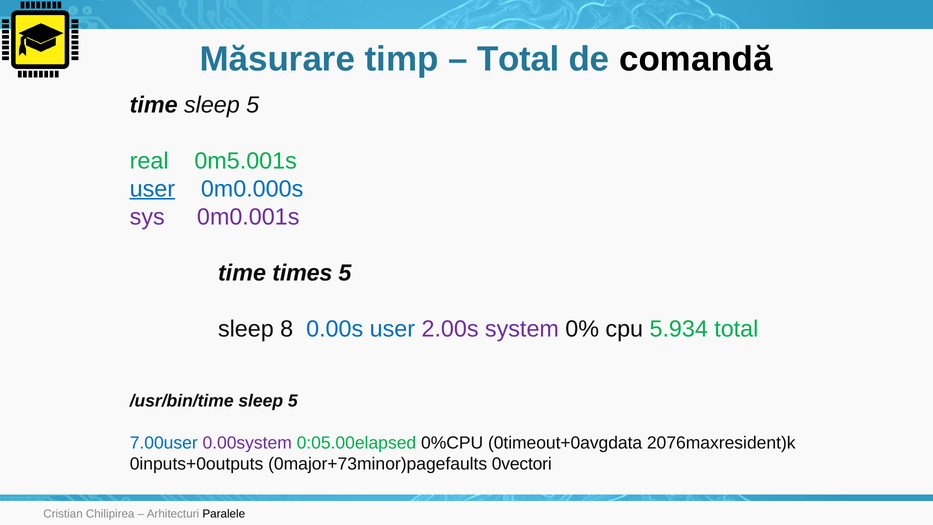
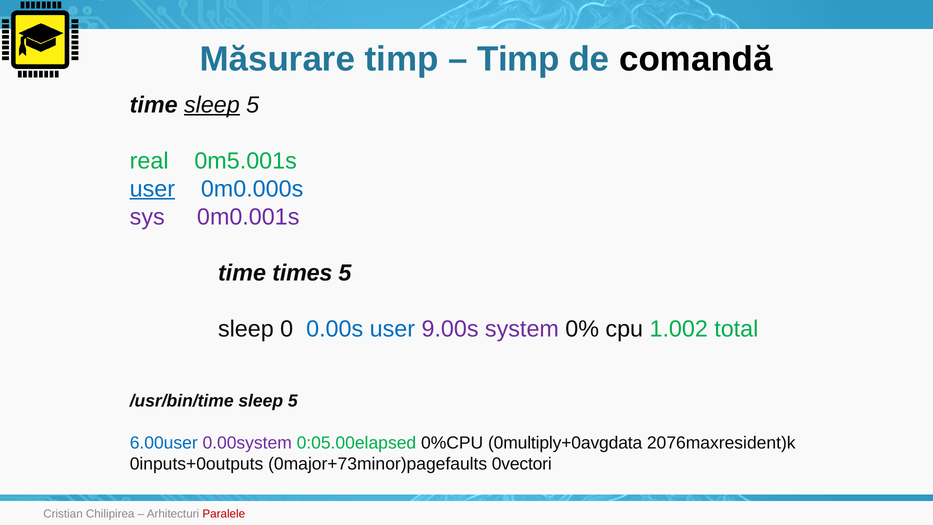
Total at (518, 59): Total -> Timp
sleep at (212, 105) underline: none -> present
8: 8 -> 0
2.00s: 2.00s -> 9.00s
5.934: 5.934 -> 1.002
7.00user: 7.00user -> 6.00user
0timeout+0avgdata: 0timeout+0avgdata -> 0multiply+0avgdata
Paralele colour: black -> red
